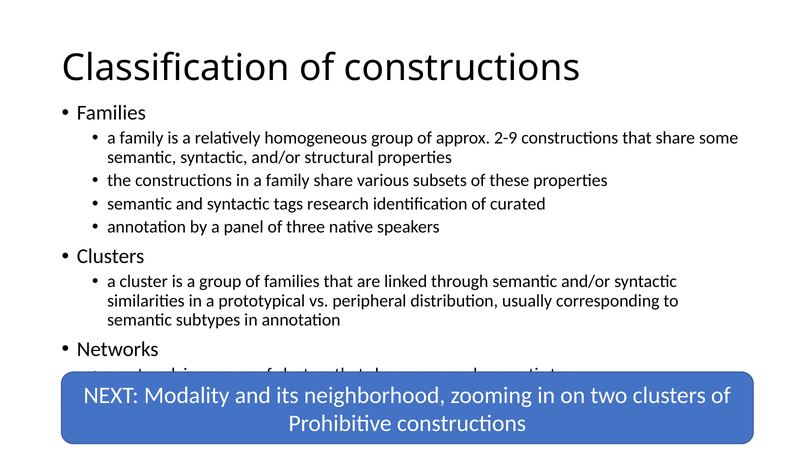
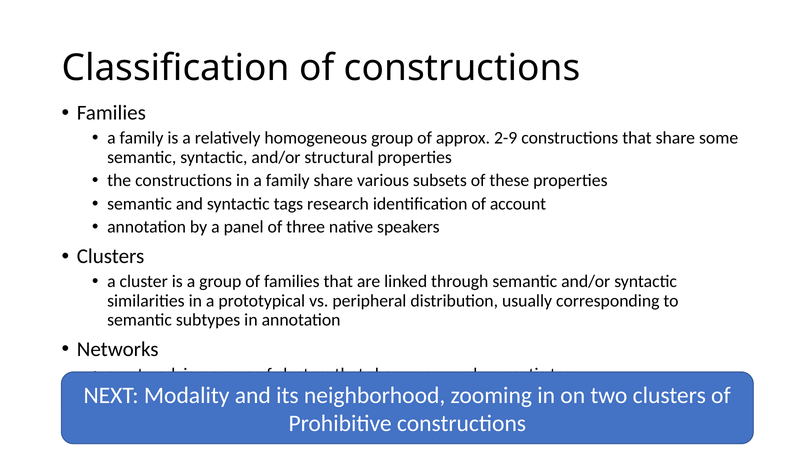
curated: curated -> account
